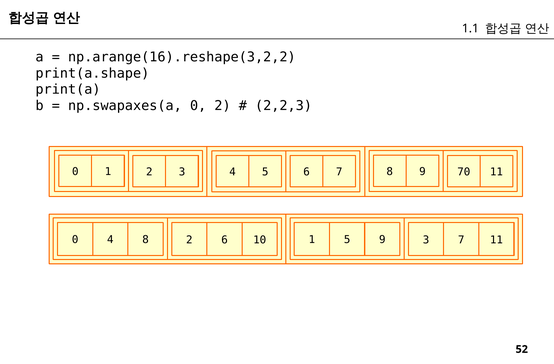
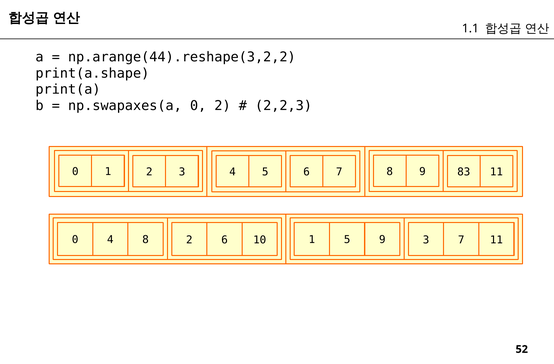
np.arange(16).reshape(3,2,2: np.arange(16).reshape(3,2,2 -> np.arange(44).reshape(3,2,2
70: 70 -> 83
